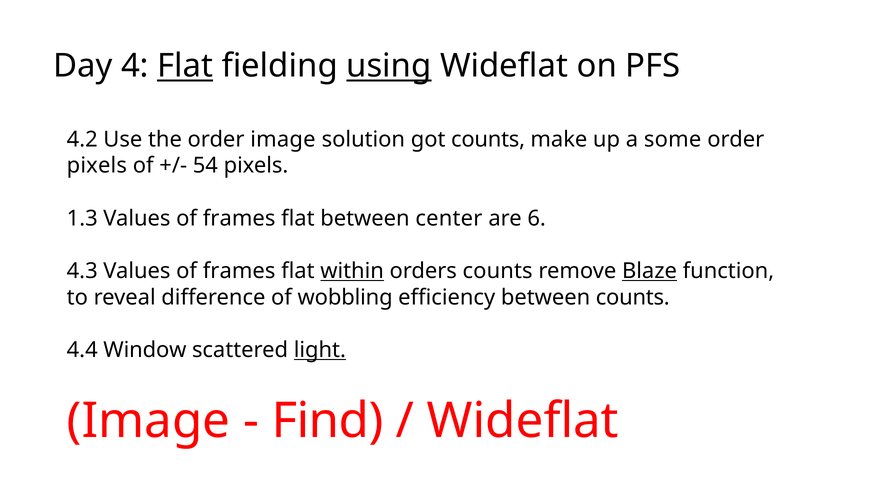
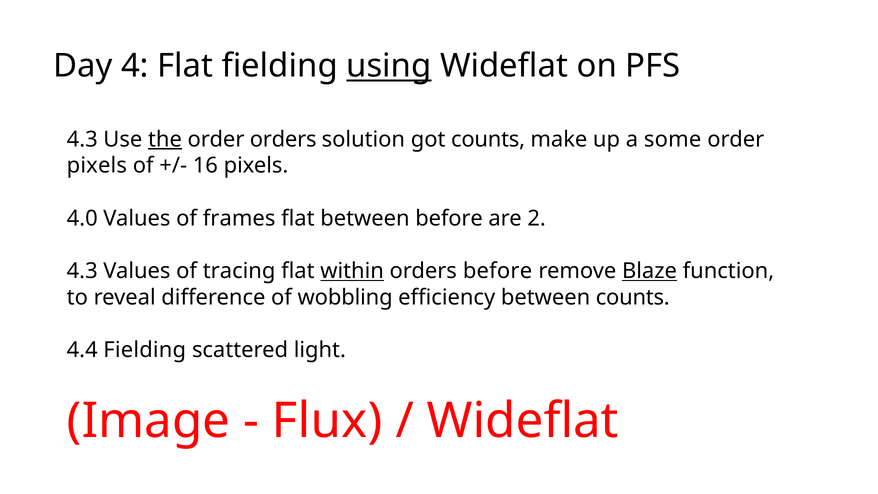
Flat at (185, 66) underline: present -> none
4.2 at (82, 139): 4.2 -> 4.3
the underline: none -> present
order image: image -> orders
54: 54 -> 16
1.3: 1.3 -> 4.0
between center: center -> before
6: 6 -> 2
4.3 Values of frames: frames -> tracing
orders counts: counts -> before
4.4 Window: Window -> Fielding
light underline: present -> none
Find: Find -> Flux
